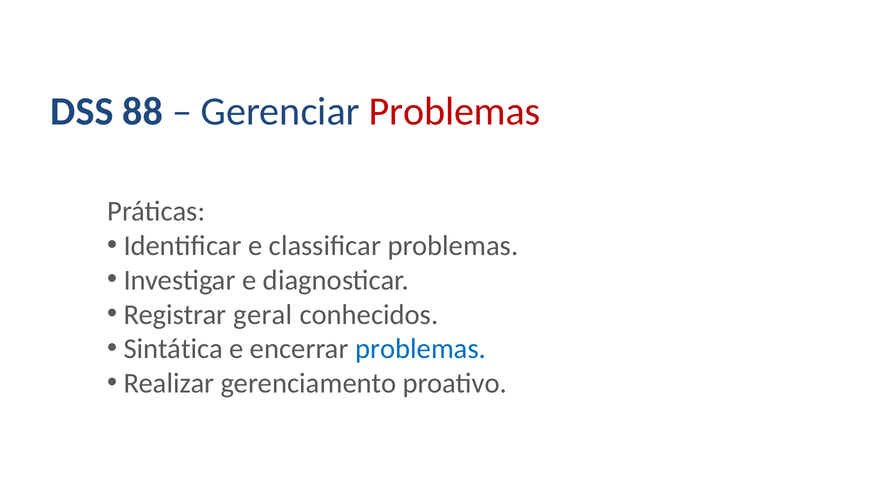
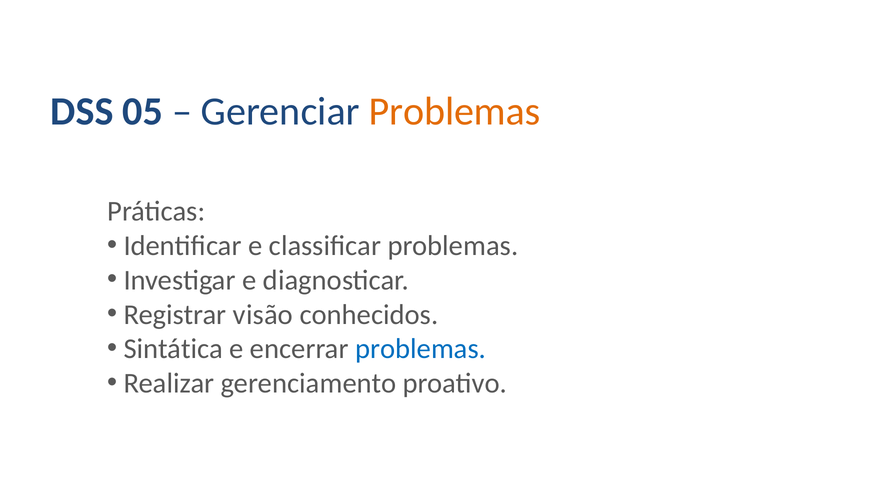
88: 88 -> 05
Problemas at (455, 112) colour: red -> orange
geral: geral -> visão
